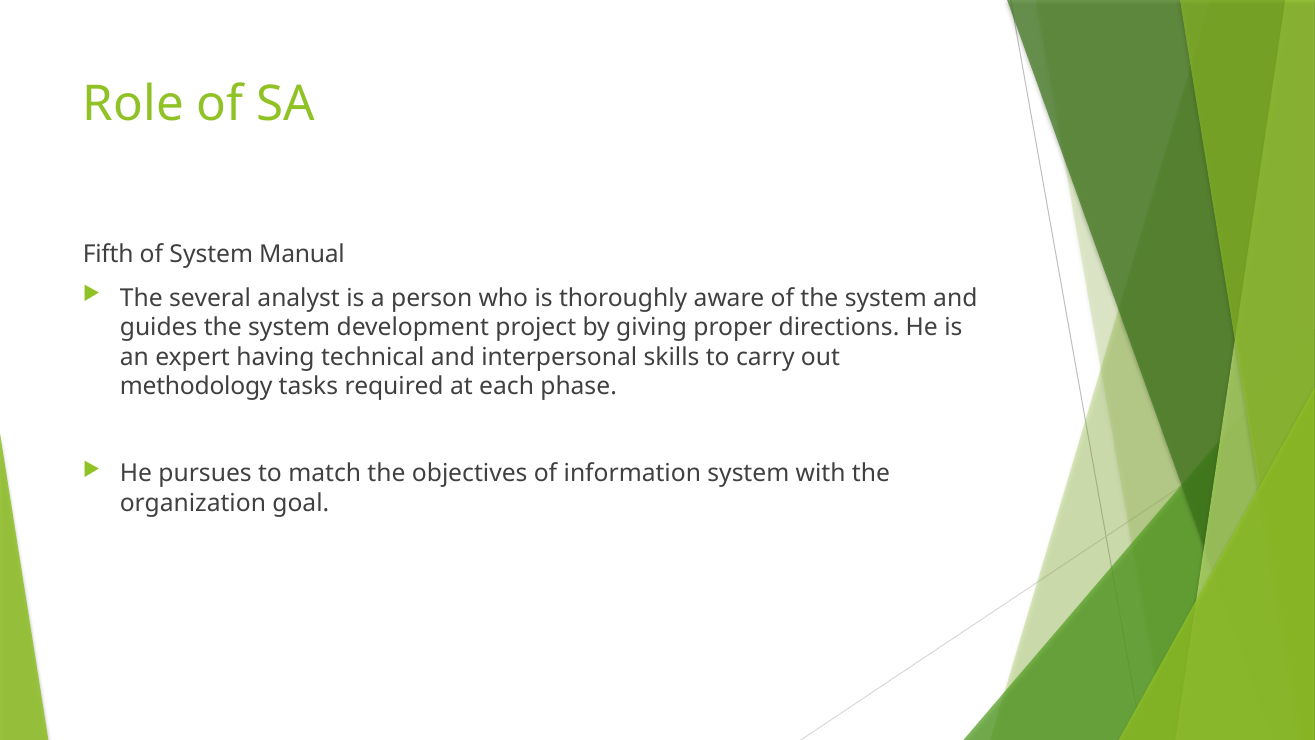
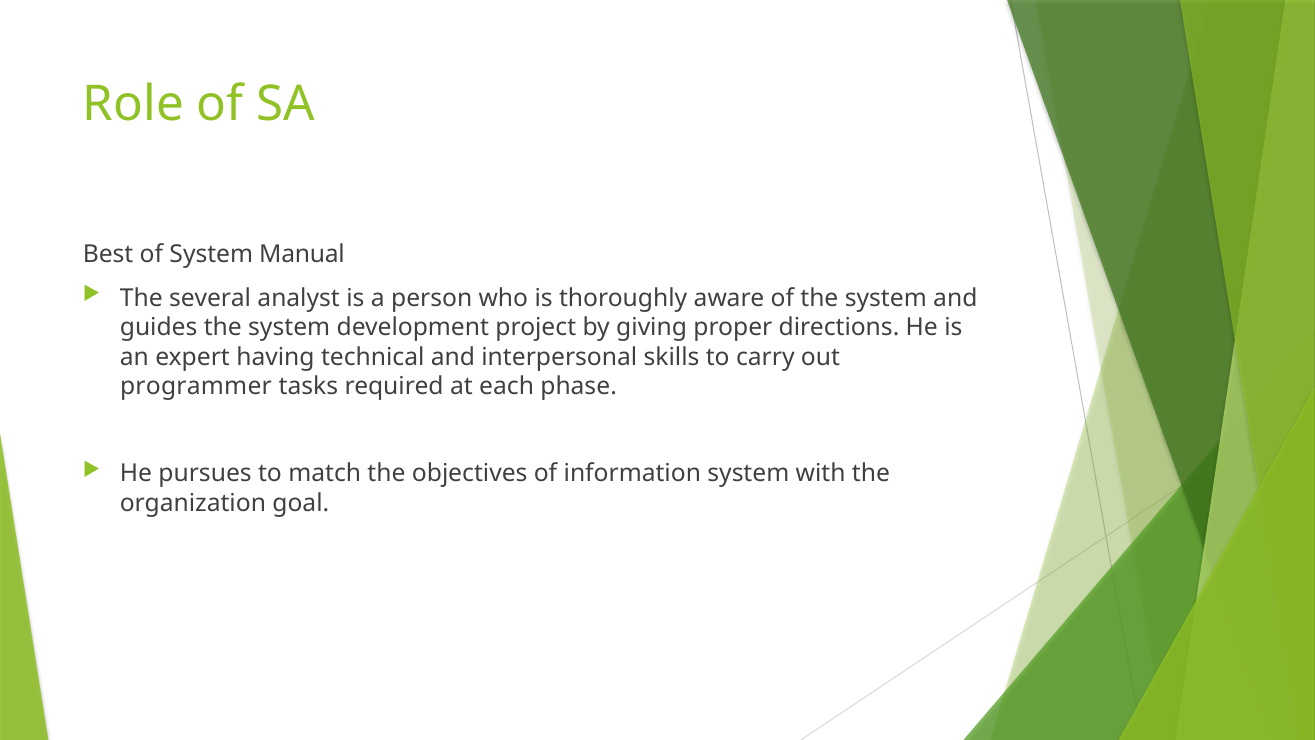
Fifth: Fifth -> Best
methodology: methodology -> programmer
